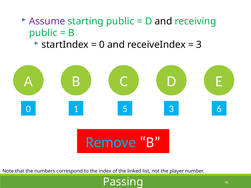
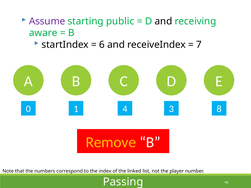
public at (43, 33): public -> aware
0 at (102, 45): 0 -> 6
3 at (199, 45): 3 -> 7
5: 5 -> 4
6: 6 -> 8
Remove colour: light blue -> yellow
